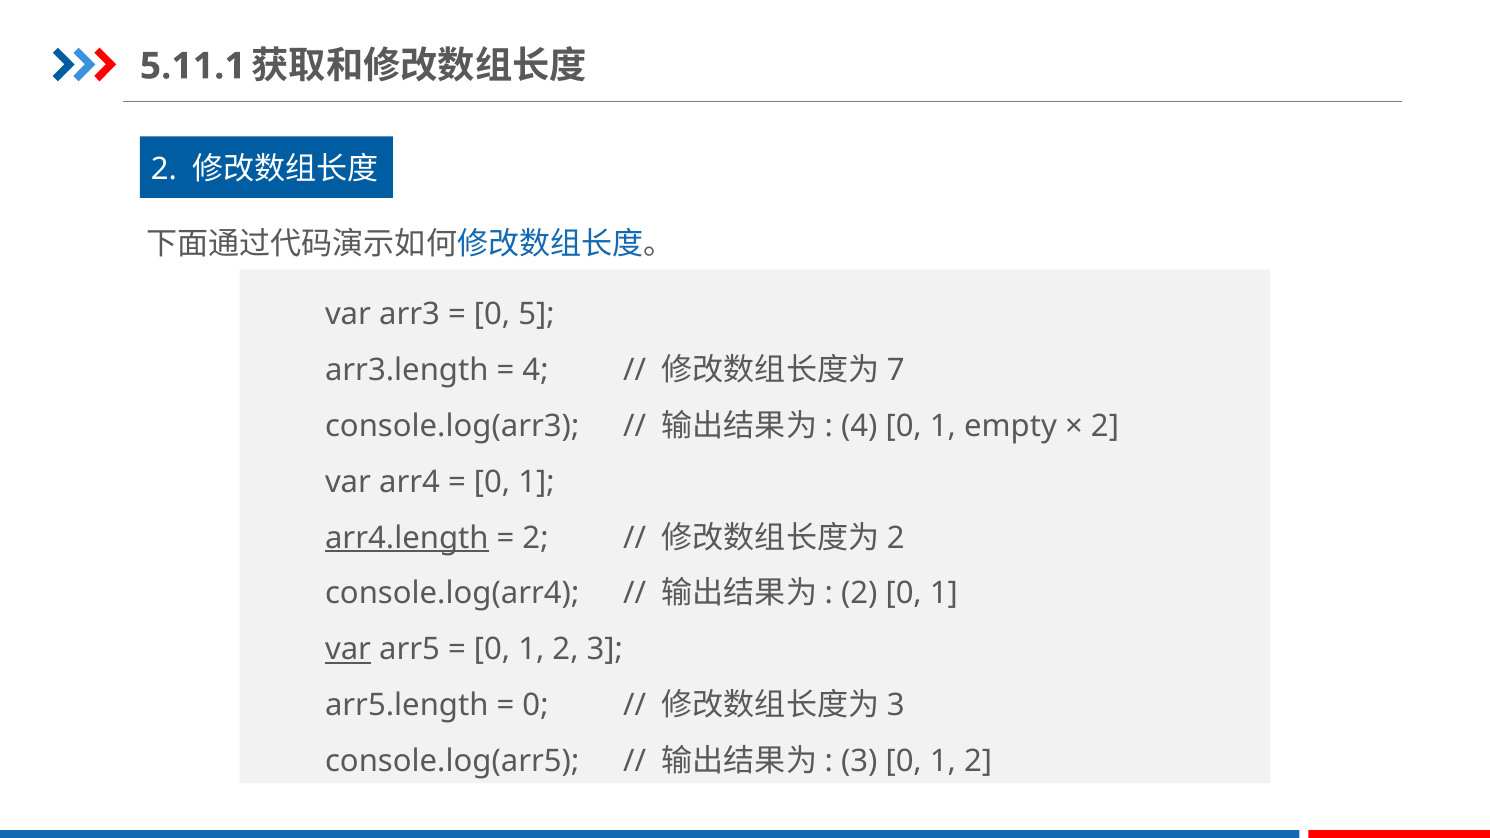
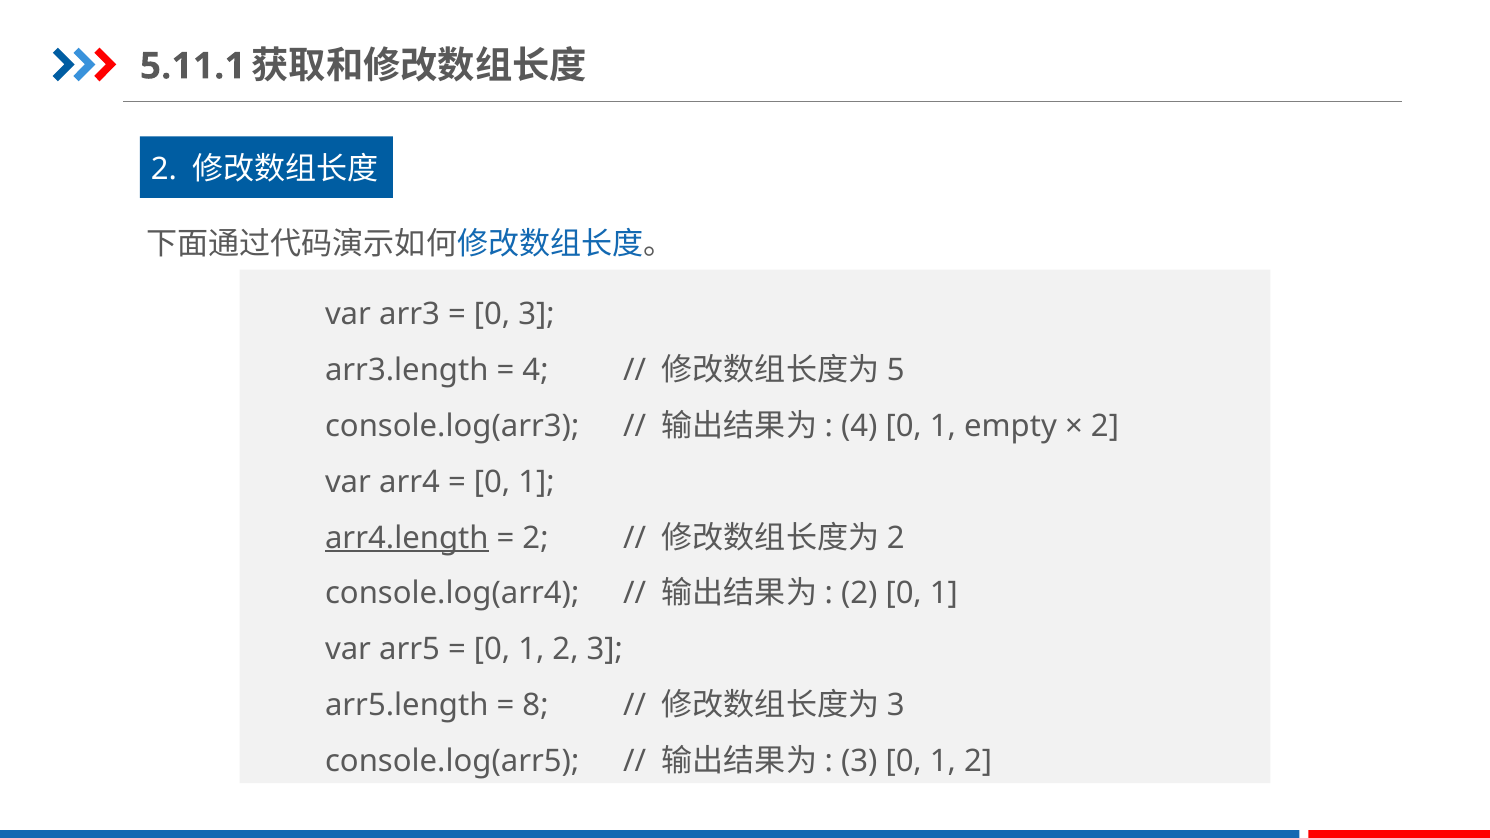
0 5: 5 -> 3
7: 7 -> 5
var at (348, 650) underline: present -> none
0 at (536, 706): 0 -> 8
